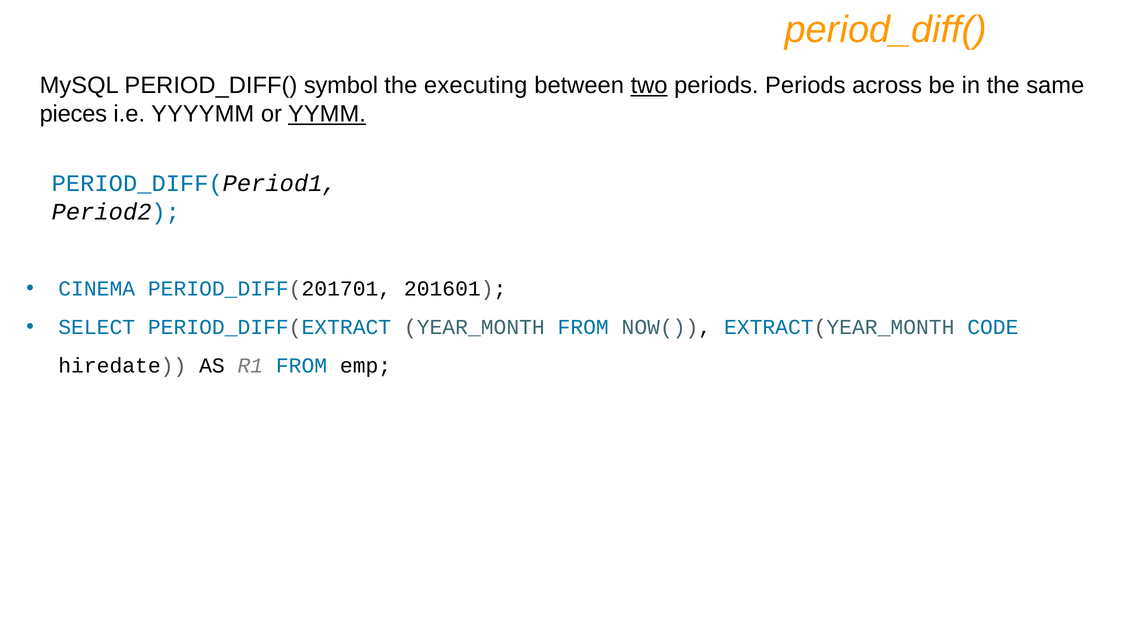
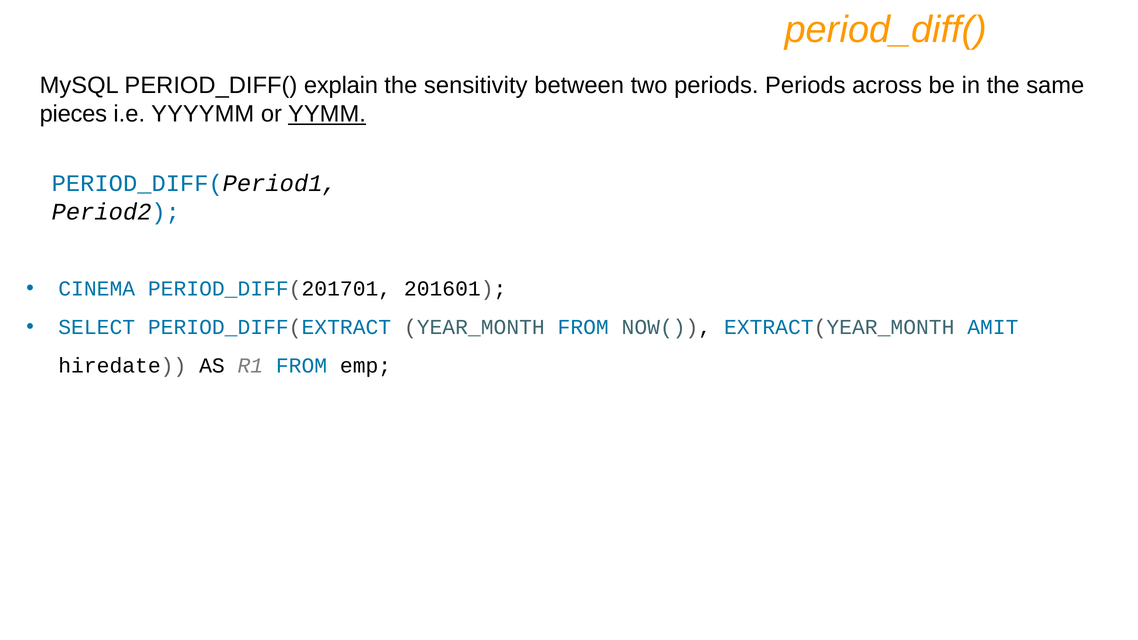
symbol: symbol -> explain
executing: executing -> sensitivity
two underline: present -> none
CODE: CODE -> AMIT
